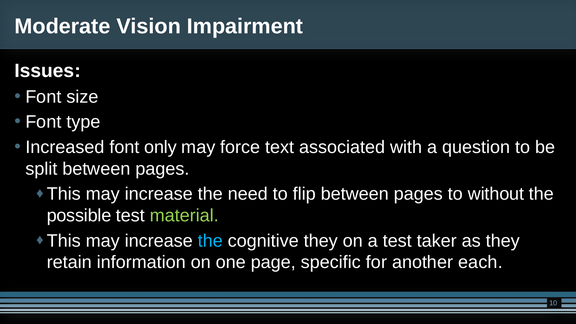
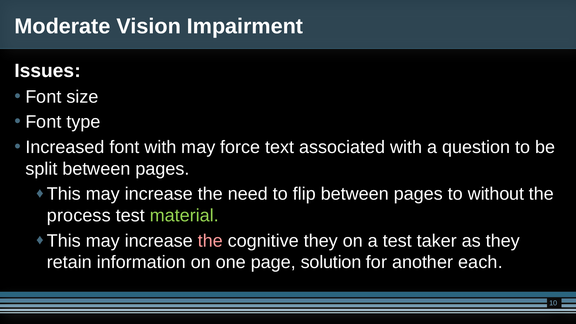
font only: only -> with
possible: possible -> process
the at (210, 241) colour: light blue -> pink
specific: specific -> solution
